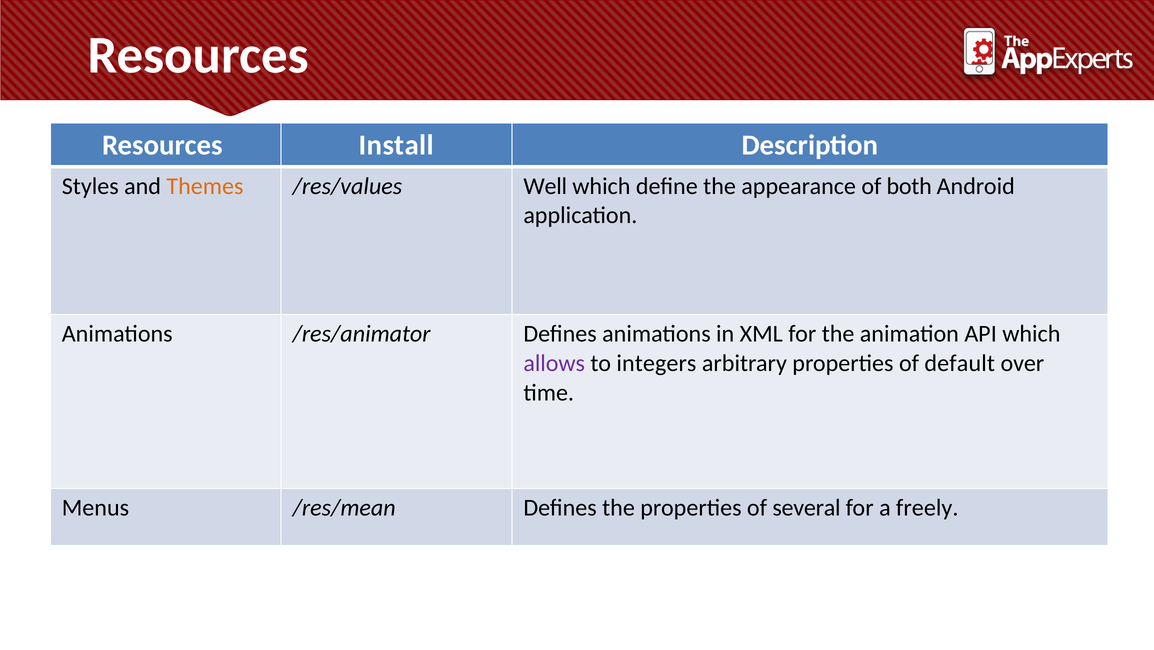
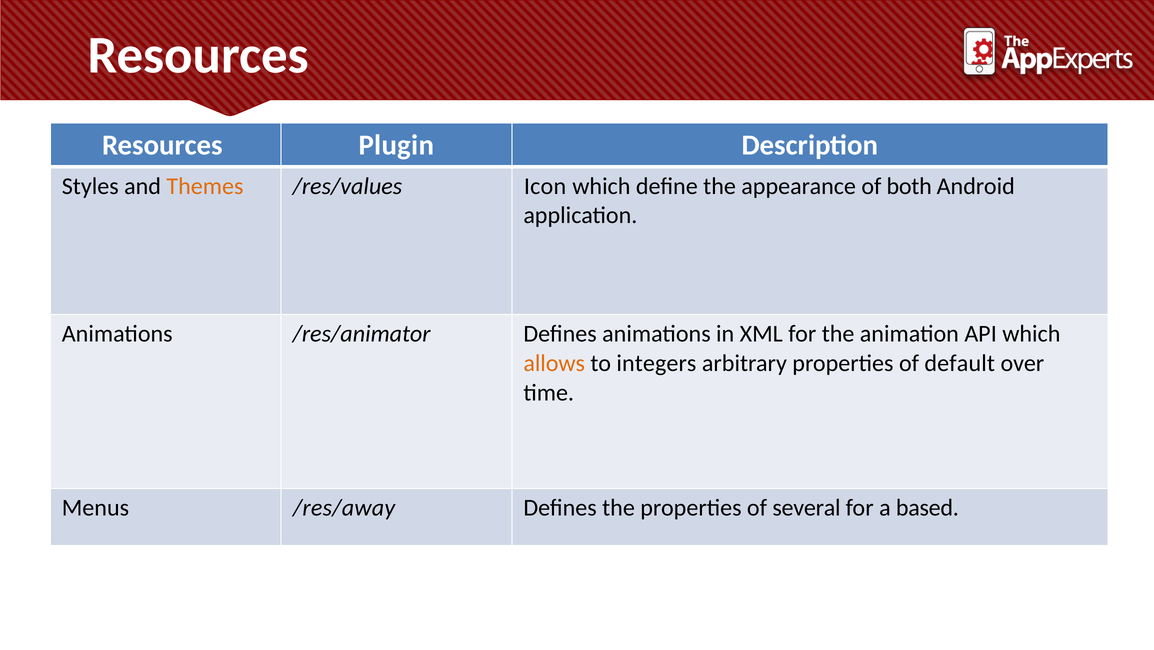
Install: Install -> Plugin
Well: Well -> Icon
allows colour: purple -> orange
/res/mean: /res/mean -> /res/away
freely: freely -> based
